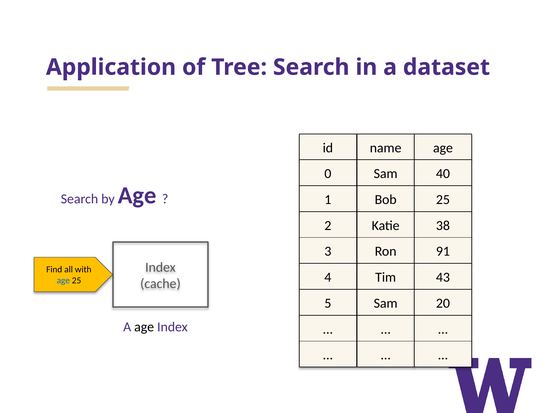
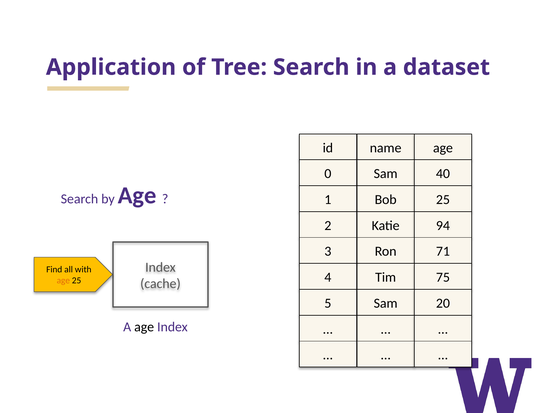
38: 38 -> 94
91: 91 -> 71
43: 43 -> 75
age at (63, 281) colour: blue -> orange
